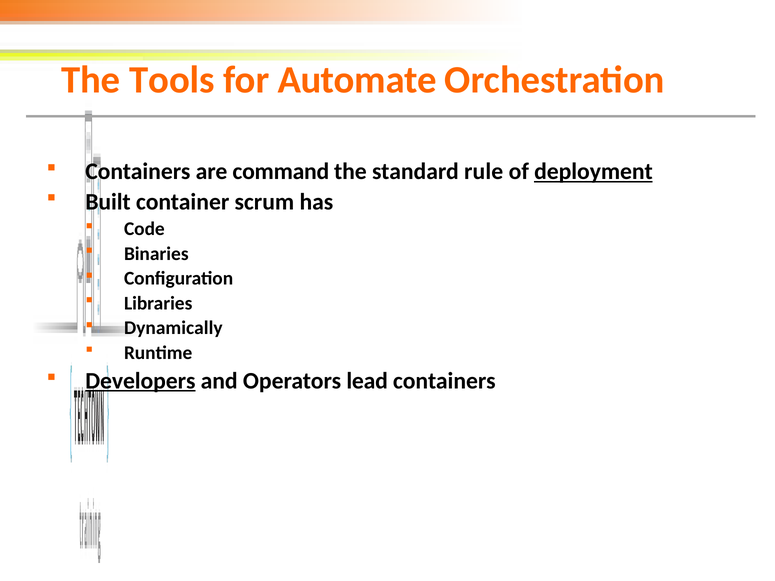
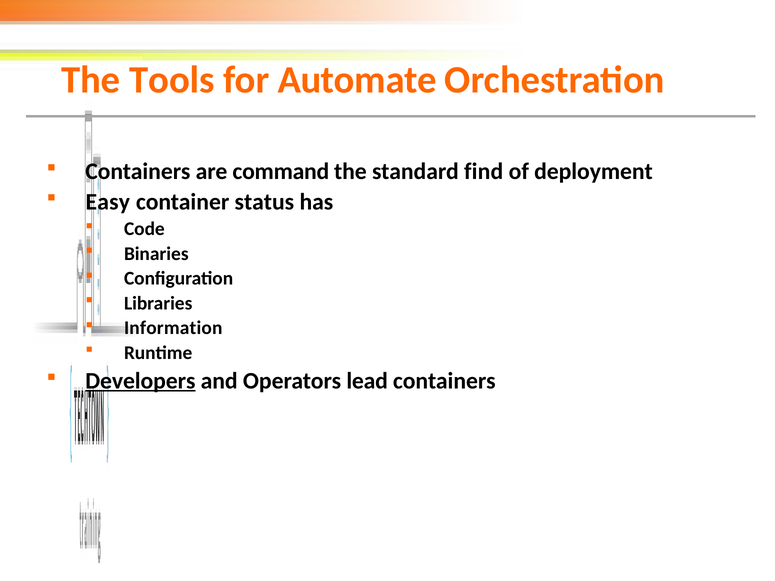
rule: rule -> find
deployment underline: present -> none
Built: Built -> Easy
scrum: scrum -> status
Dynamically: Dynamically -> Information
